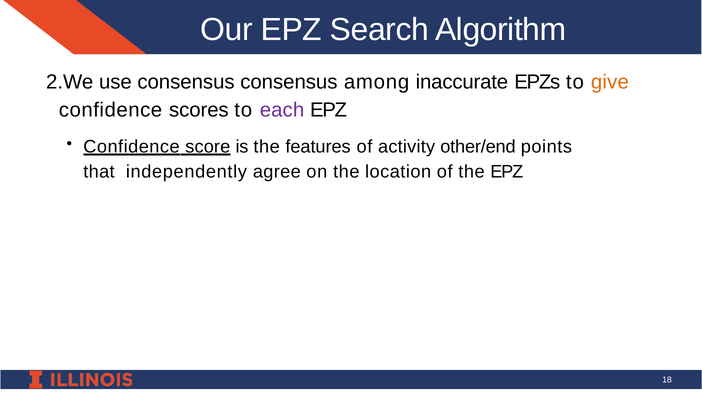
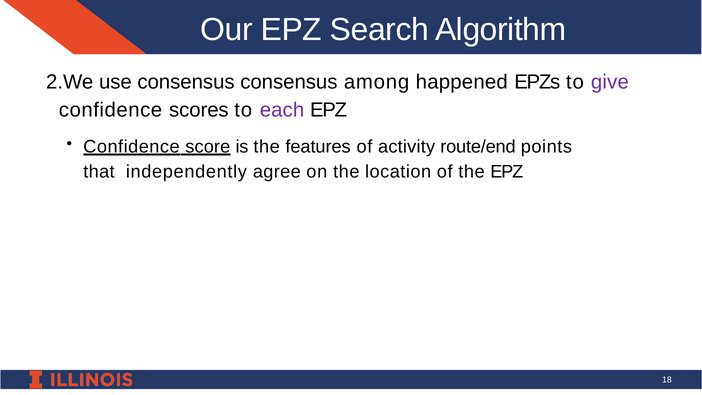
inaccurate: inaccurate -> happened
give colour: orange -> purple
other/end: other/end -> route/end
